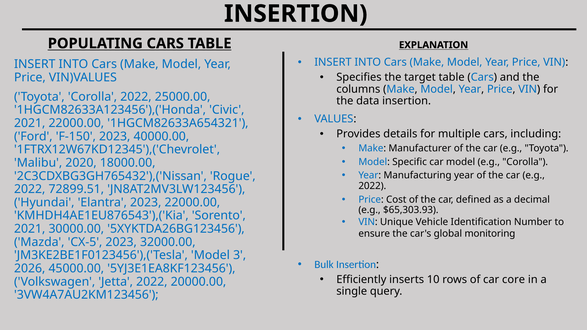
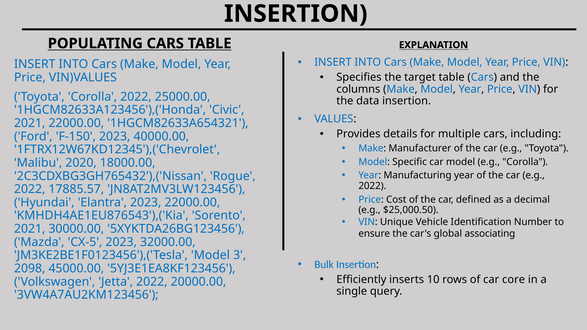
72899.51: 72899.51 -> 17885.57
$65,303.93: $65,303.93 -> $25,000.50
monitoring: monitoring -> associating
2026: 2026 -> 2098
